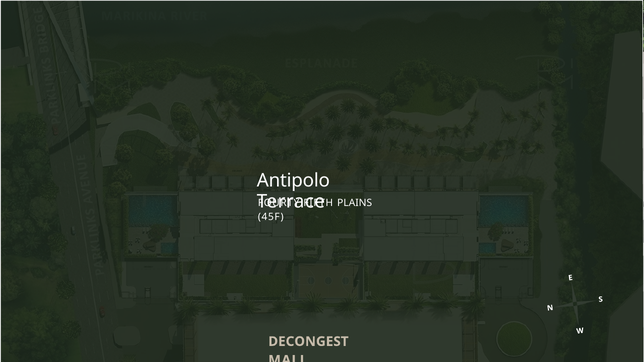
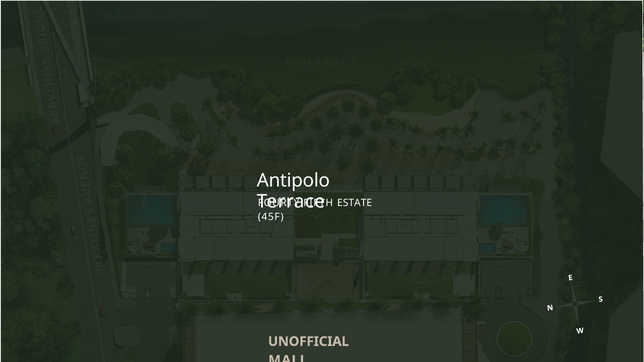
PLAINS: PLAINS -> ESTATE
DECONGEST: DECONGEST -> UNOFFICIAL
